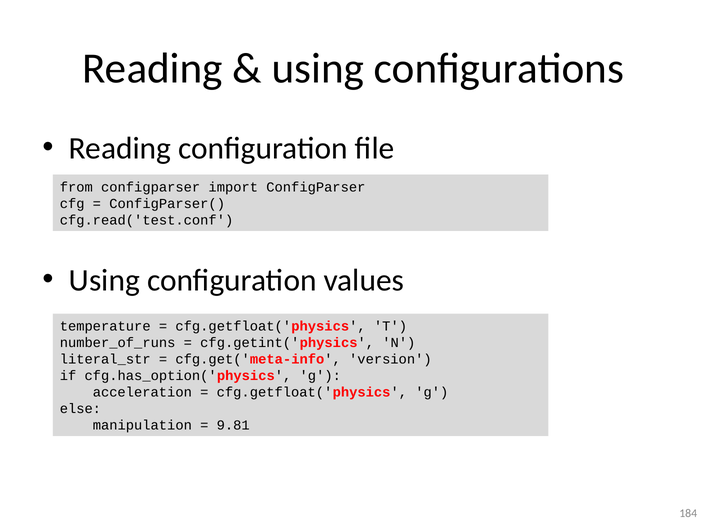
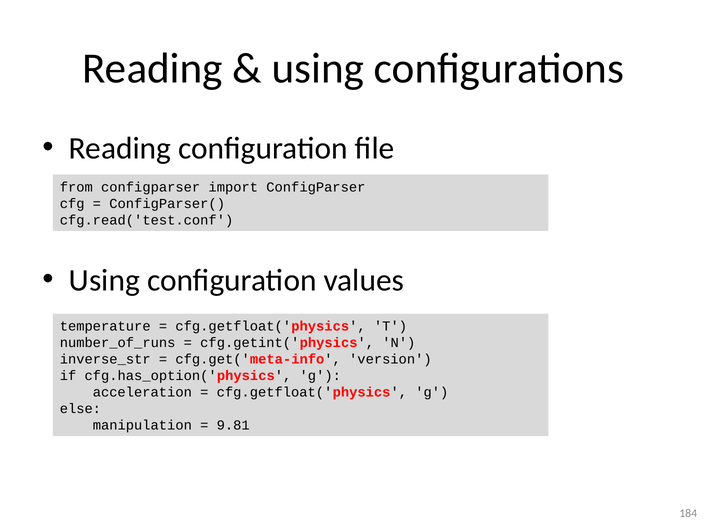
literal_str: literal_str -> inverse_str
